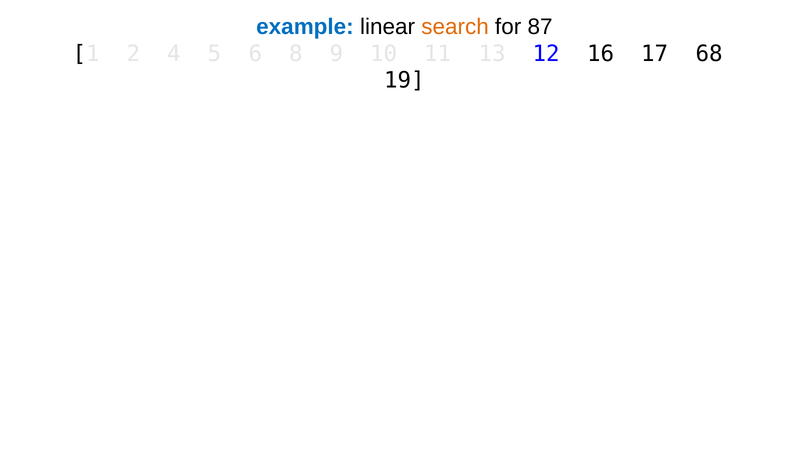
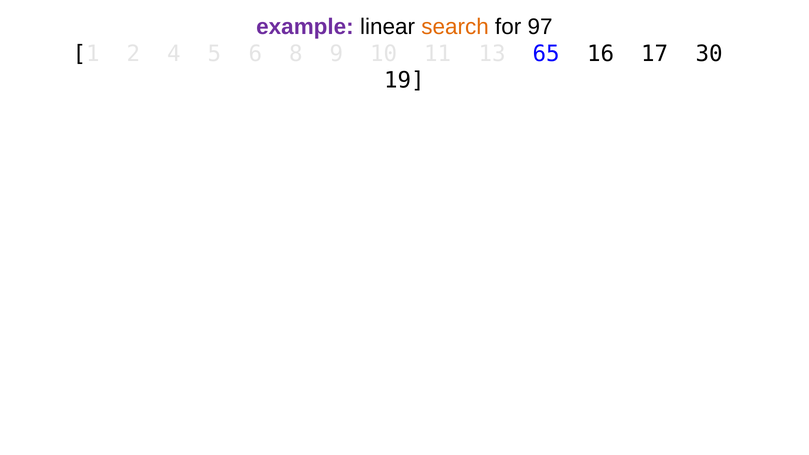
example colour: blue -> purple
87: 87 -> 97
12: 12 -> 65
68: 68 -> 30
